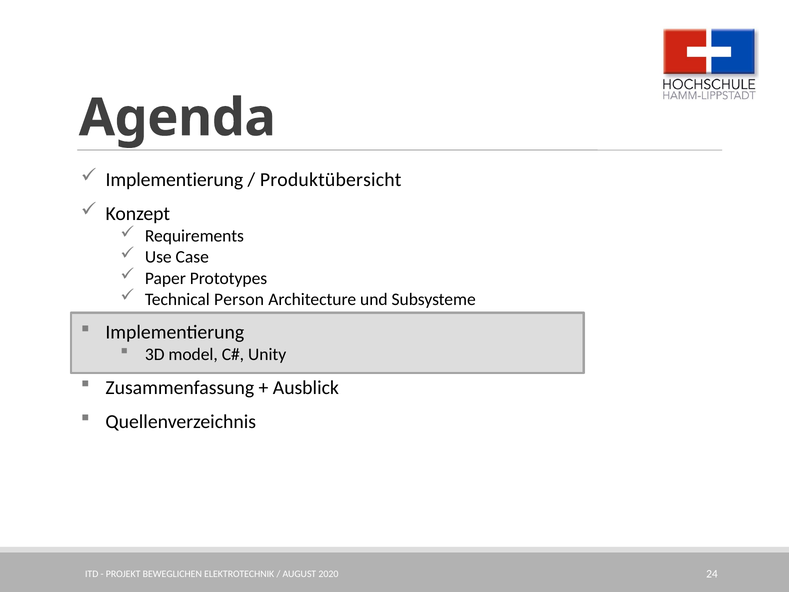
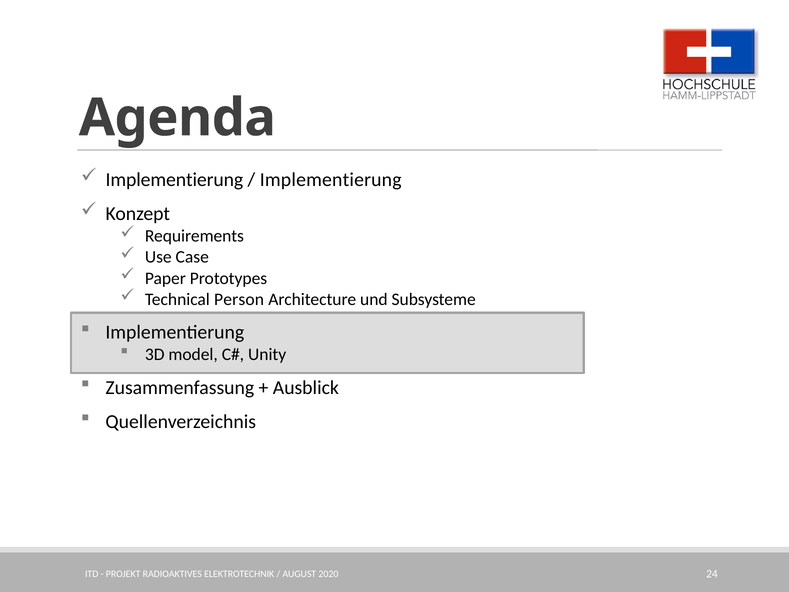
Produktübersicht at (331, 180): Produktübersicht -> Implementierung
BEWEGLICHEN: BEWEGLICHEN -> RADIOAKTIVES
